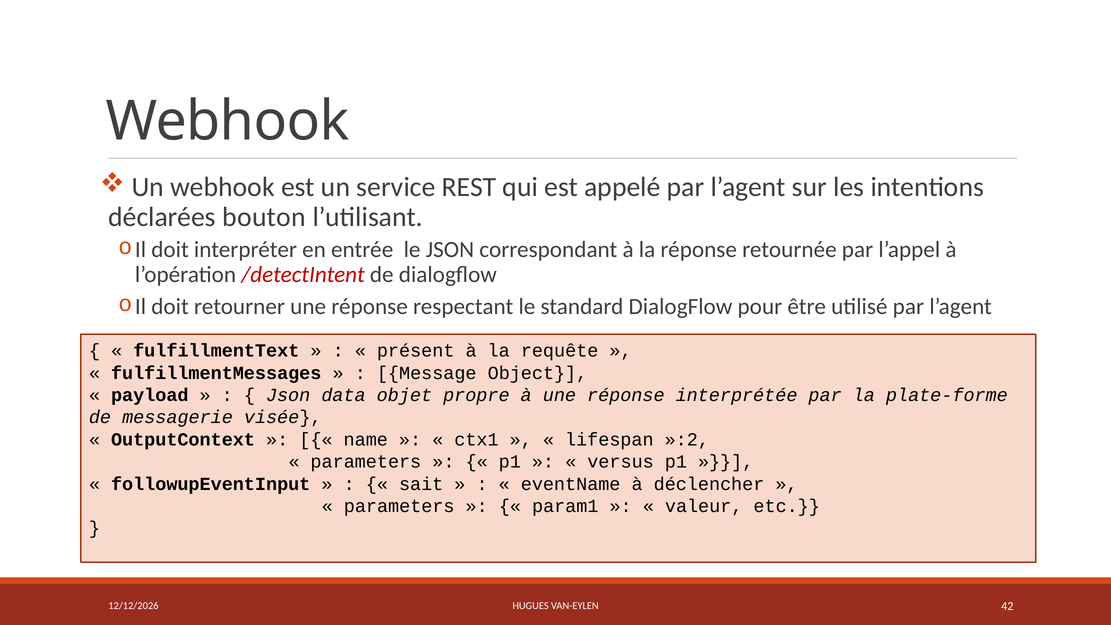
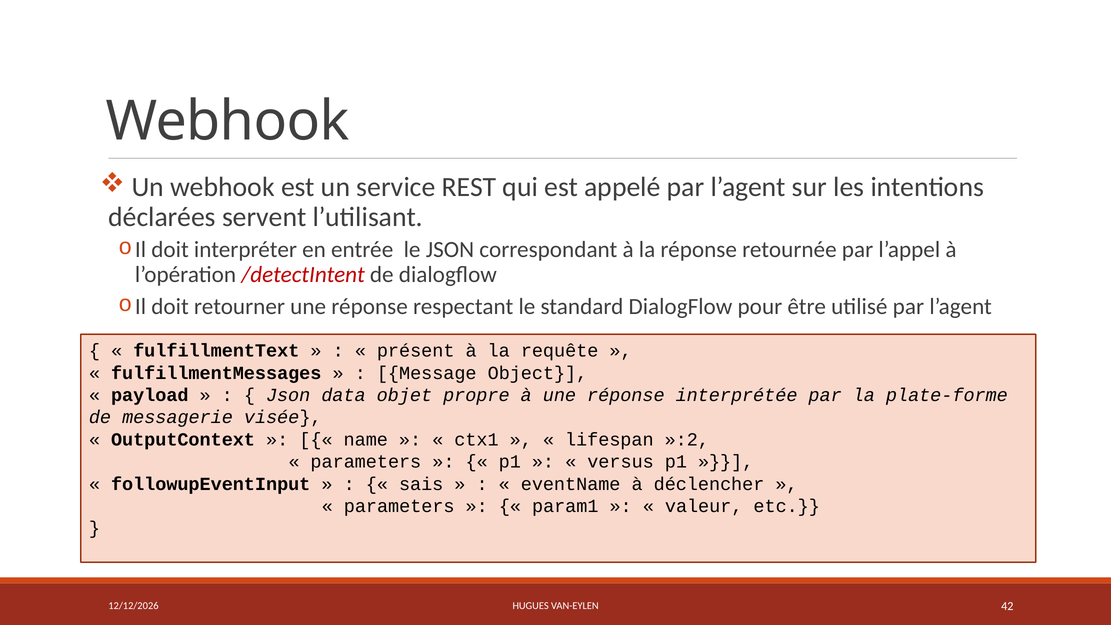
bouton: bouton -> servent
sait: sait -> sais
